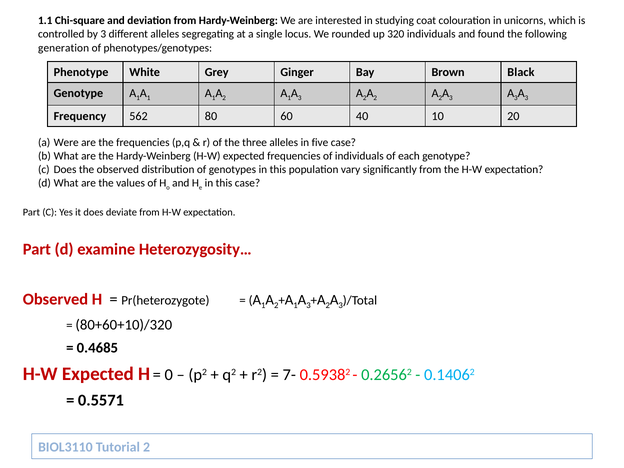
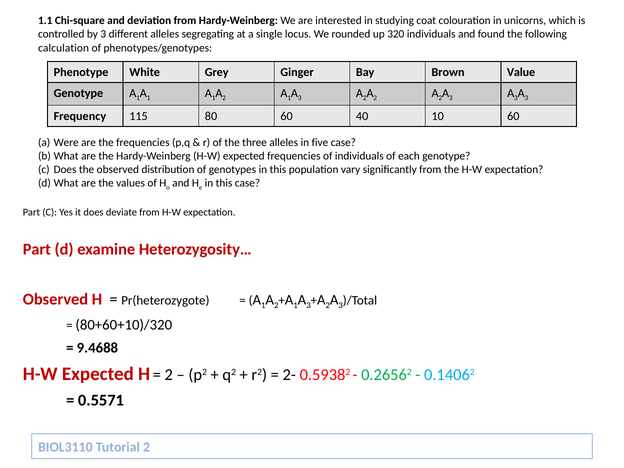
generation: generation -> calculation
Black: Black -> Value
562: 562 -> 115
10 20: 20 -> 60
0.4685: 0.4685 -> 9.4688
0 at (169, 375): 0 -> 2
7-: 7- -> 2-
